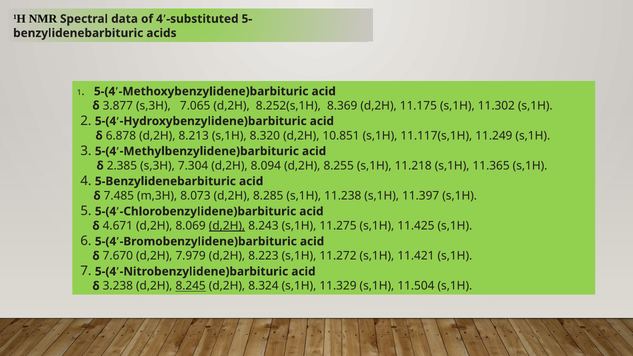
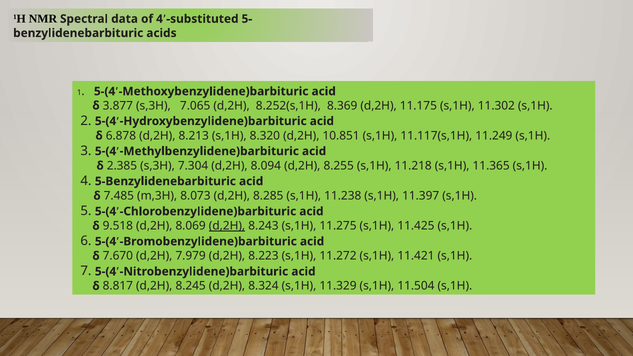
4.671: 4.671 -> 9.518
3.238: 3.238 -> 8.817
8.245 underline: present -> none
